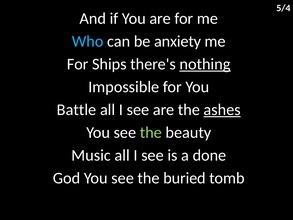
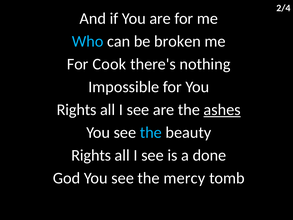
5/4: 5/4 -> 2/4
anxiety: anxiety -> broken
Ships: Ships -> Cook
nothing underline: present -> none
Battle at (77, 110): Battle -> Rights
the at (151, 132) colour: light green -> light blue
Music at (91, 155): Music -> Rights
buried: buried -> mercy
